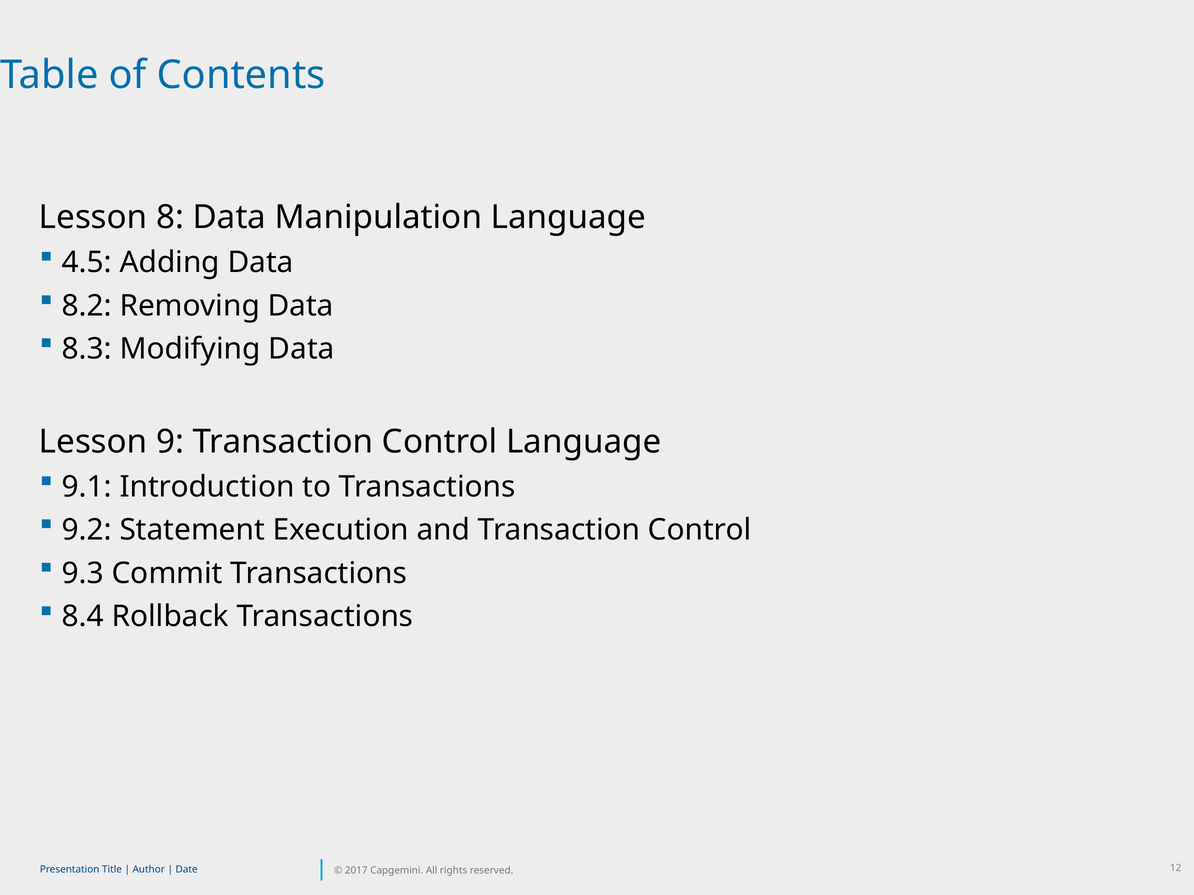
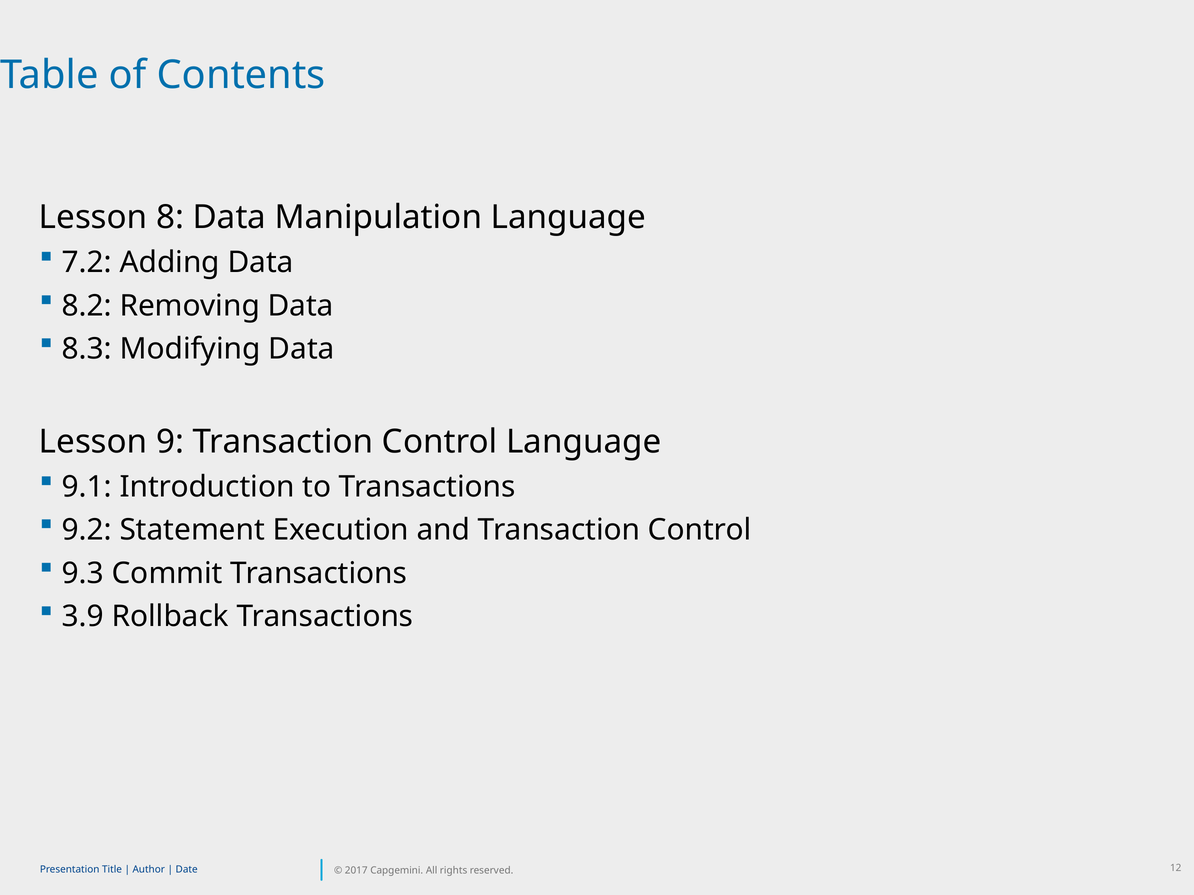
4.5: 4.5 -> 7.2
8.4: 8.4 -> 3.9
